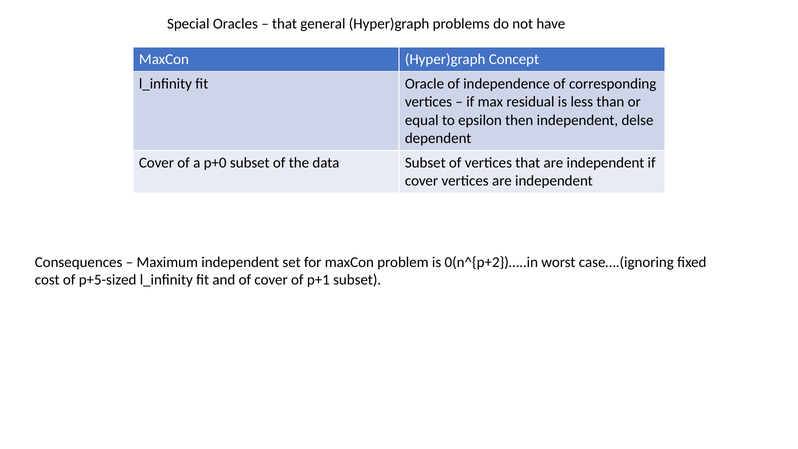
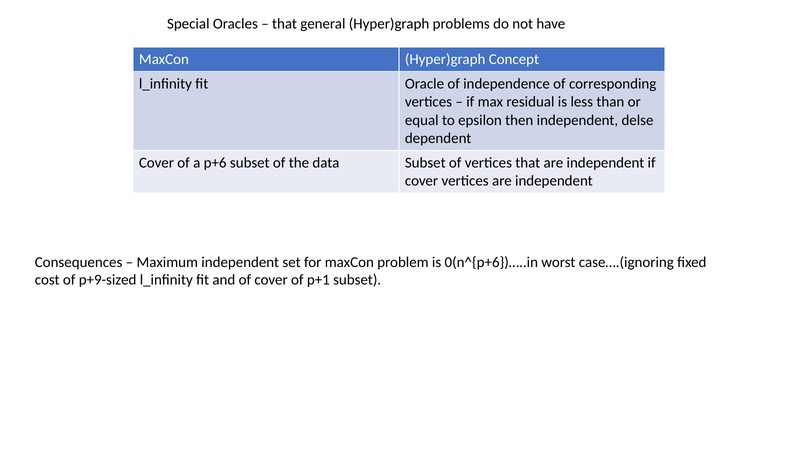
p+0: p+0 -> p+6
0(n^{p+2})…..in: 0(n^{p+2})…..in -> 0(n^{p+6})…..in
p+5-sized: p+5-sized -> p+9-sized
